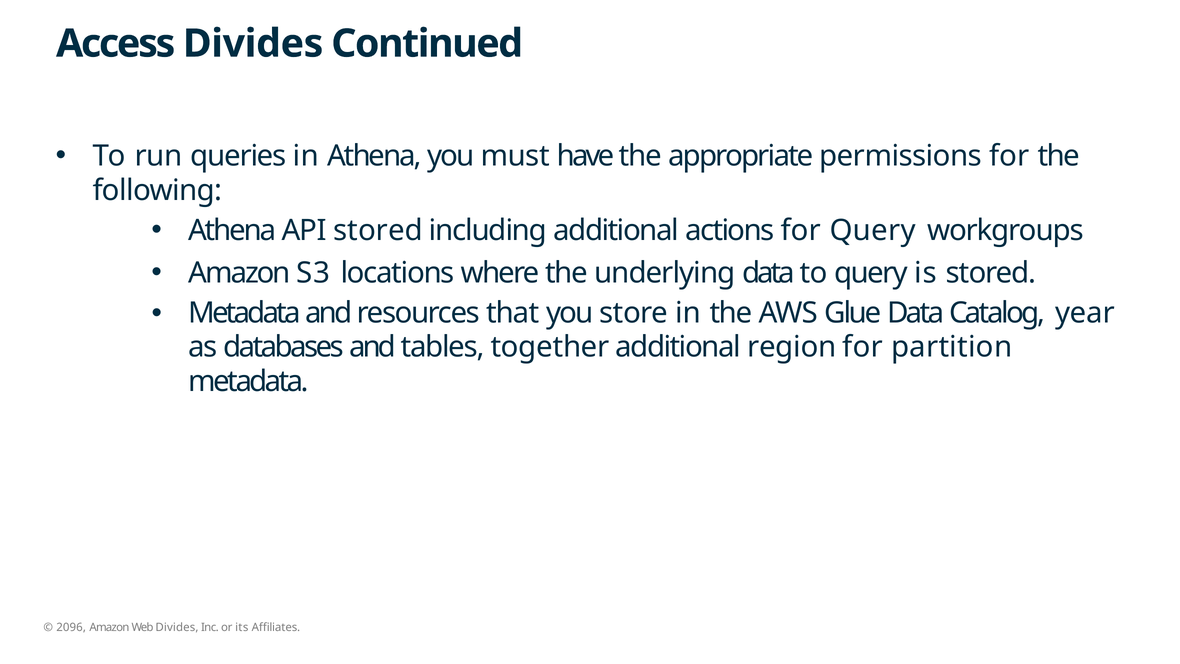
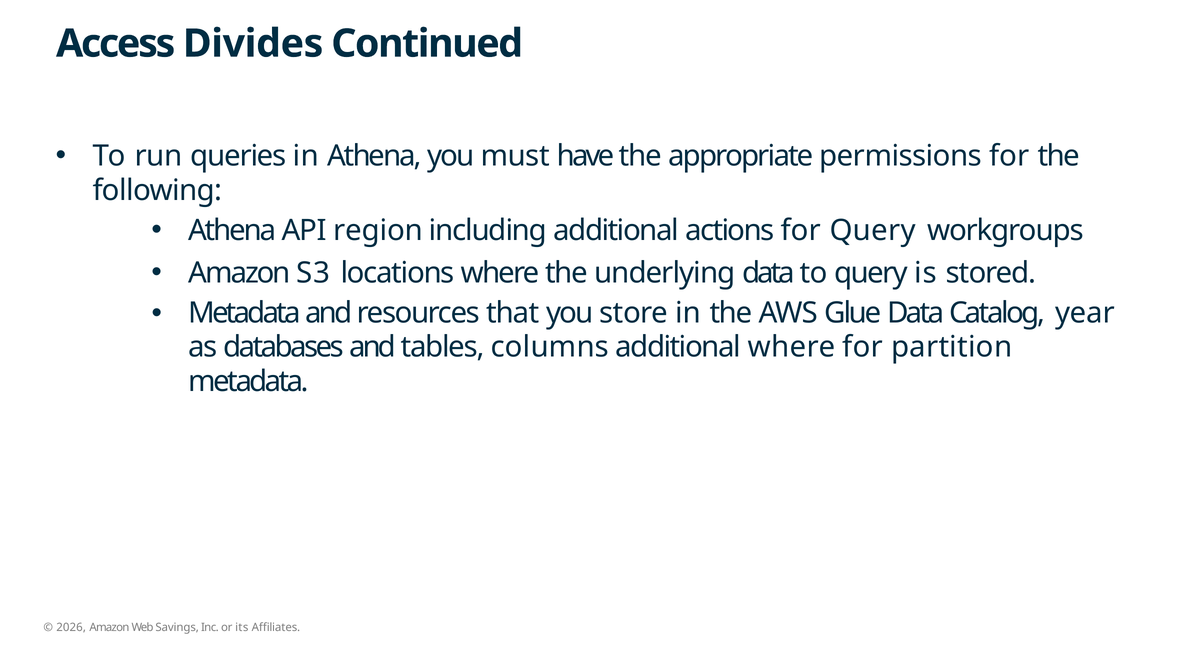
API stored: stored -> region
together: together -> columns
additional region: region -> where
2096: 2096 -> 2026
Web Divides: Divides -> Savings
